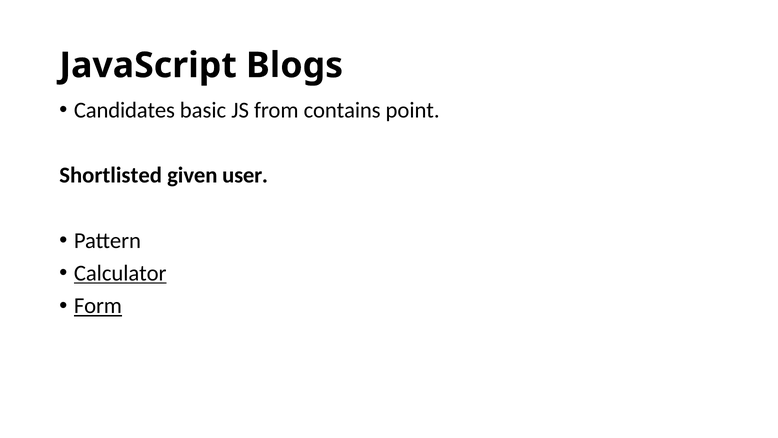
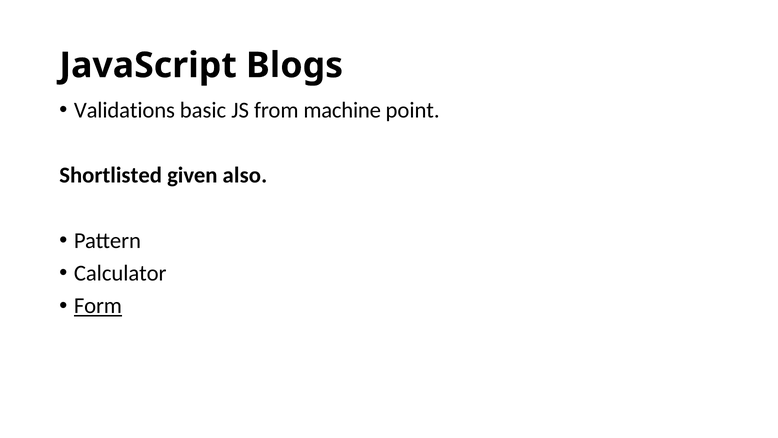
Candidates: Candidates -> Validations
contains: contains -> machine
user: user -> also
Calculator underline: present -> none
